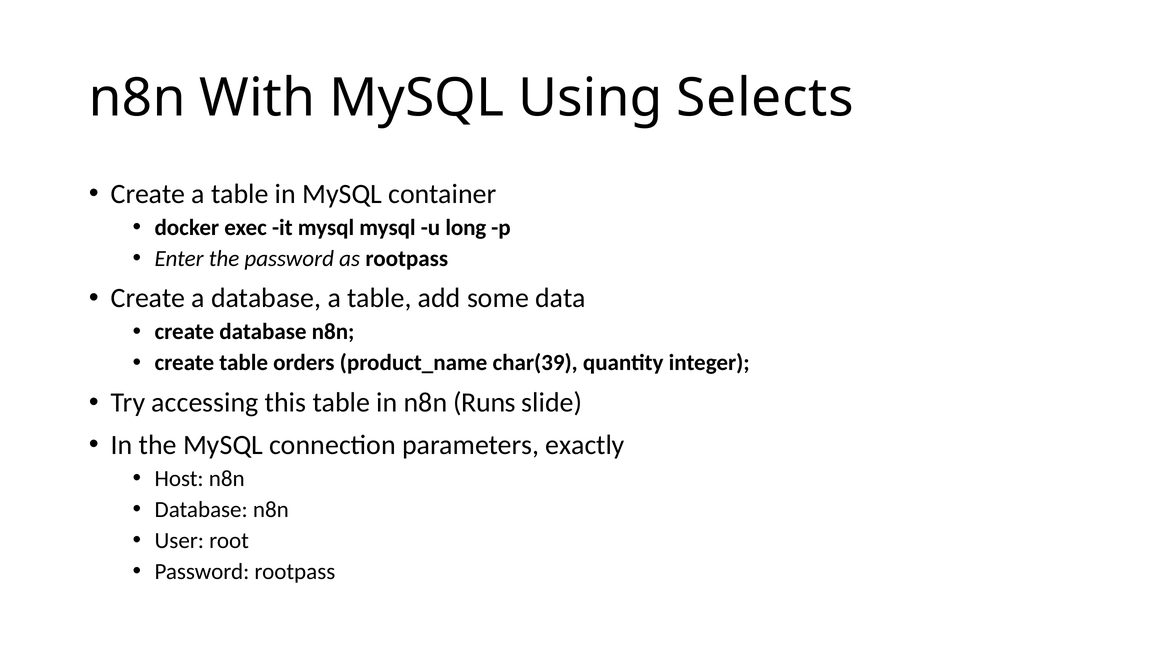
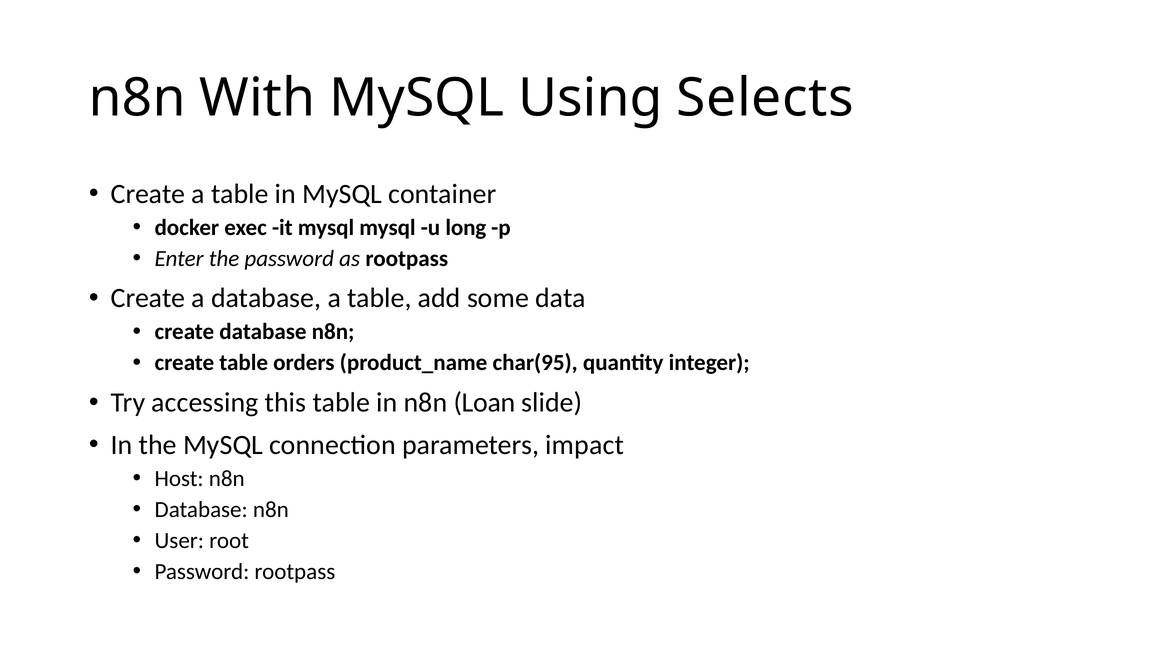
char(39: char(39 -> char(95
Runs: Runs -> Loan
exactly: exactly -> impact
